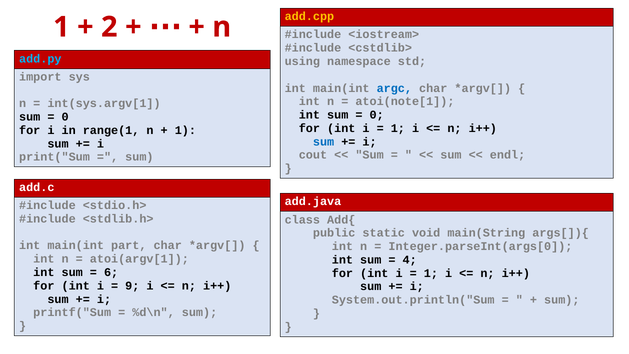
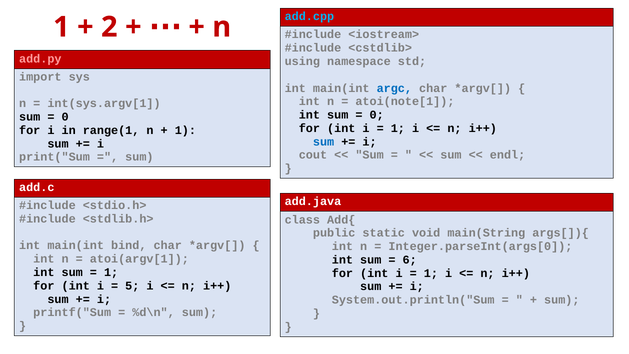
add.cpp colour: yellow -> light blue
add.py colour: light blue -> pink
part: part -> bind
4: 4 -> 6
6 at (111, 272): 6 -> 1
9: 9 -> 5
